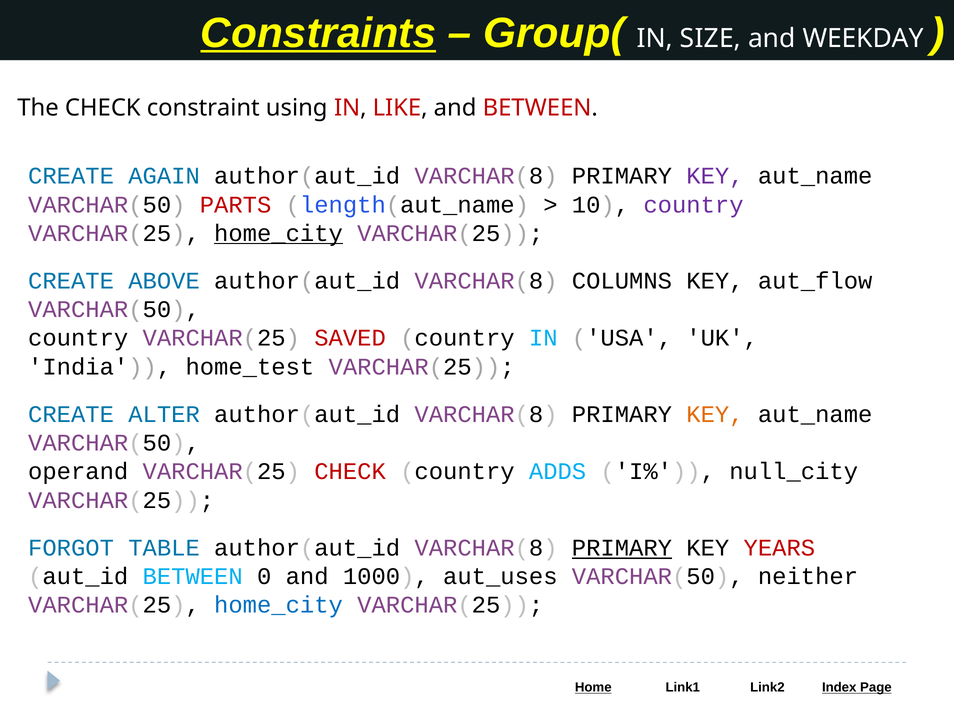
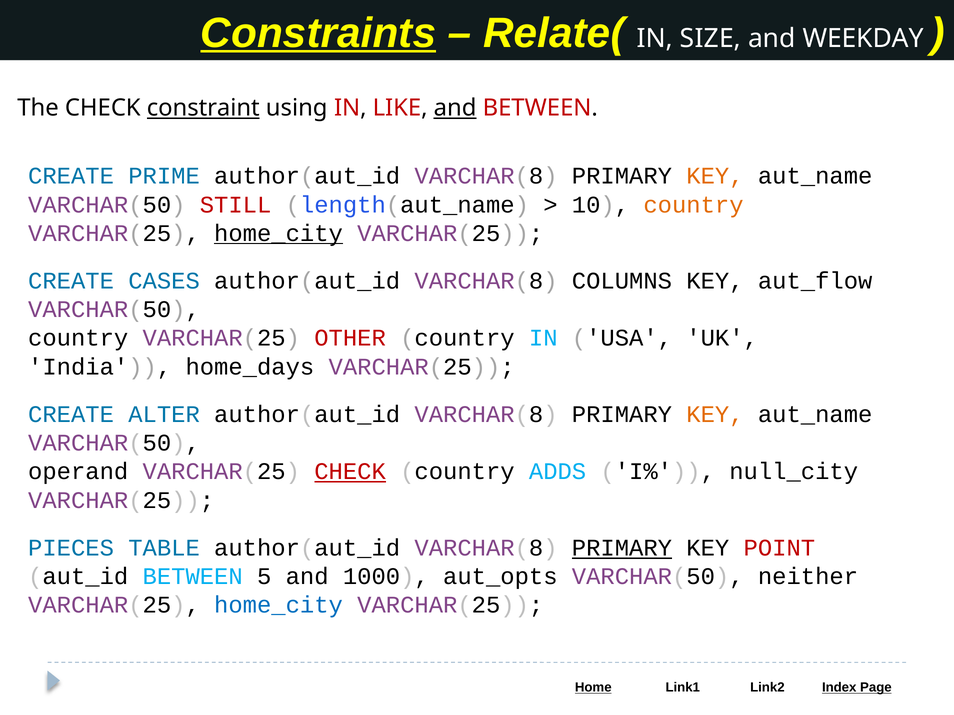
Group(: Group( -> Relate(
constraint underline: none -> present
and at (455, 108) underline: none -> present
AGAIN: AGAIN -> PRIME
KEY at (715, 176) colour: purple -> orange
PARTS: PARTS -> STILL
country at (694, 205) colour: purple -> orange
ABOVE: ABOVE -> CASES
SAVED: SAVED -> OTHER
home_test: home_test -> home_days
CHECK at (350, 472) underline: none -> present
FORGOT: FORGOT -> PIECES
YEARS: YEARS -> POINT
0: 0 -> 5
aut_uses: aut_uses -> aut_opts
